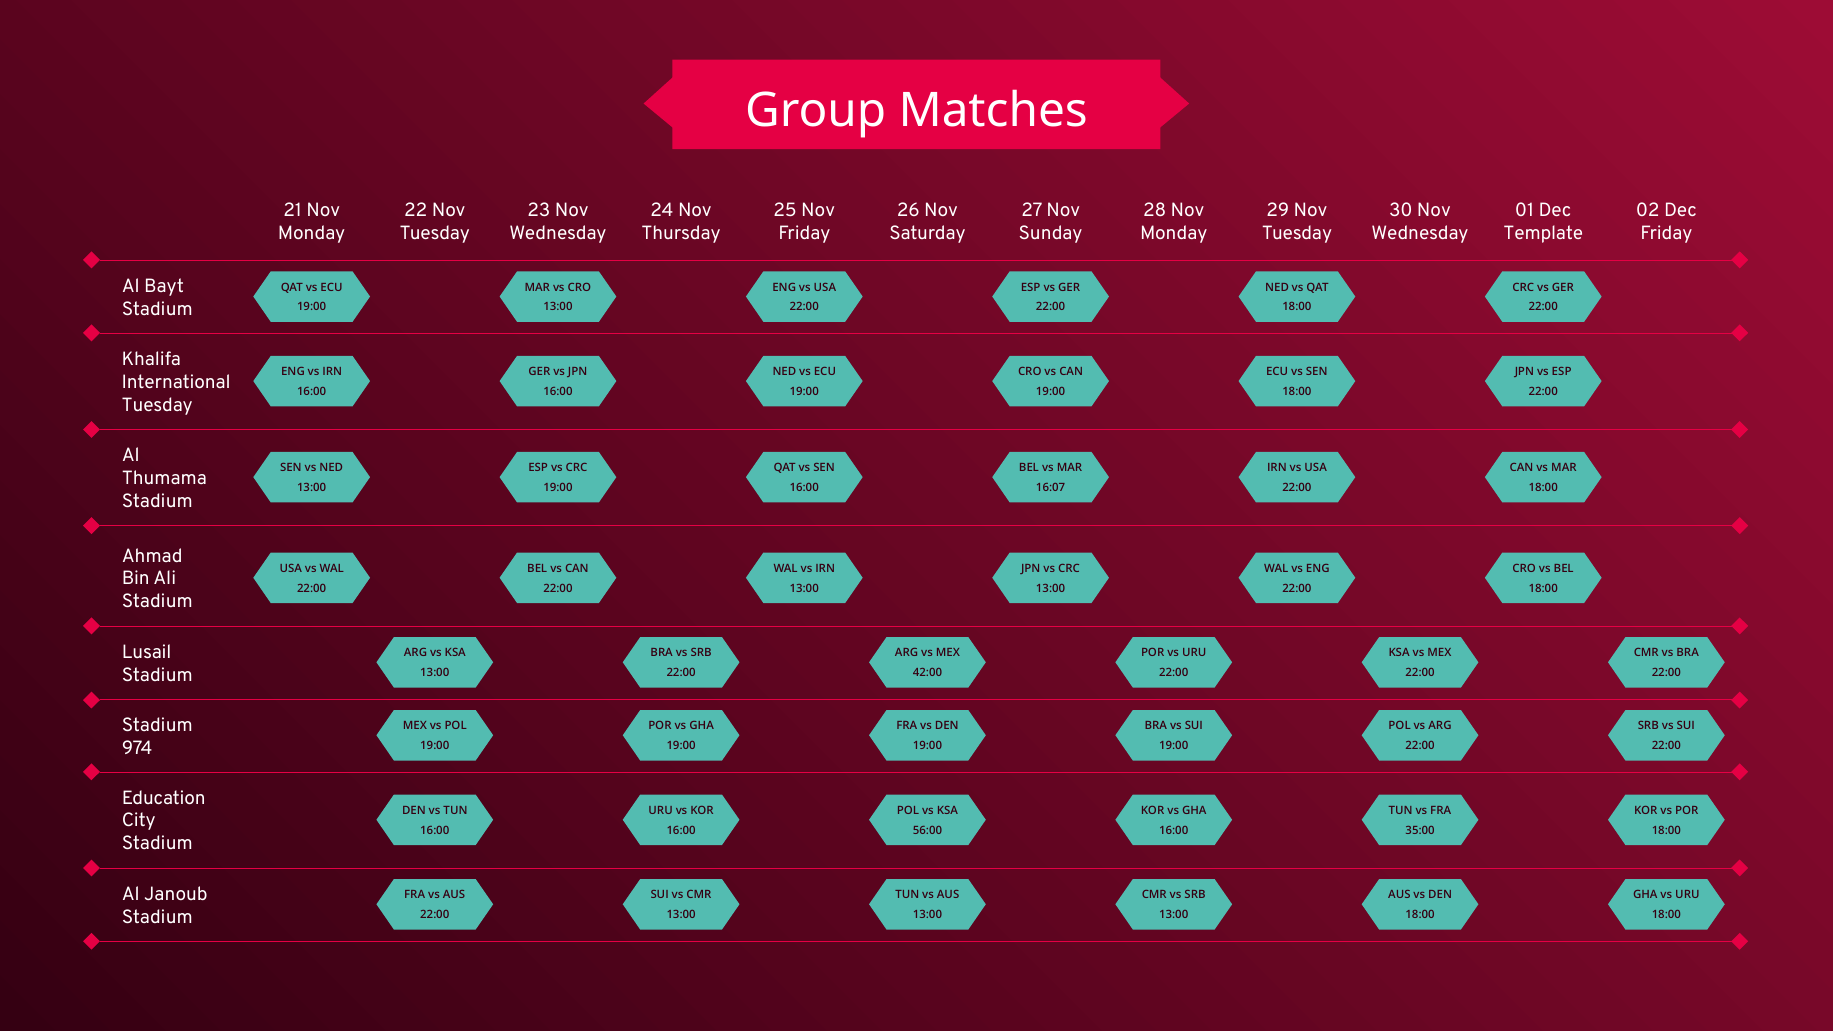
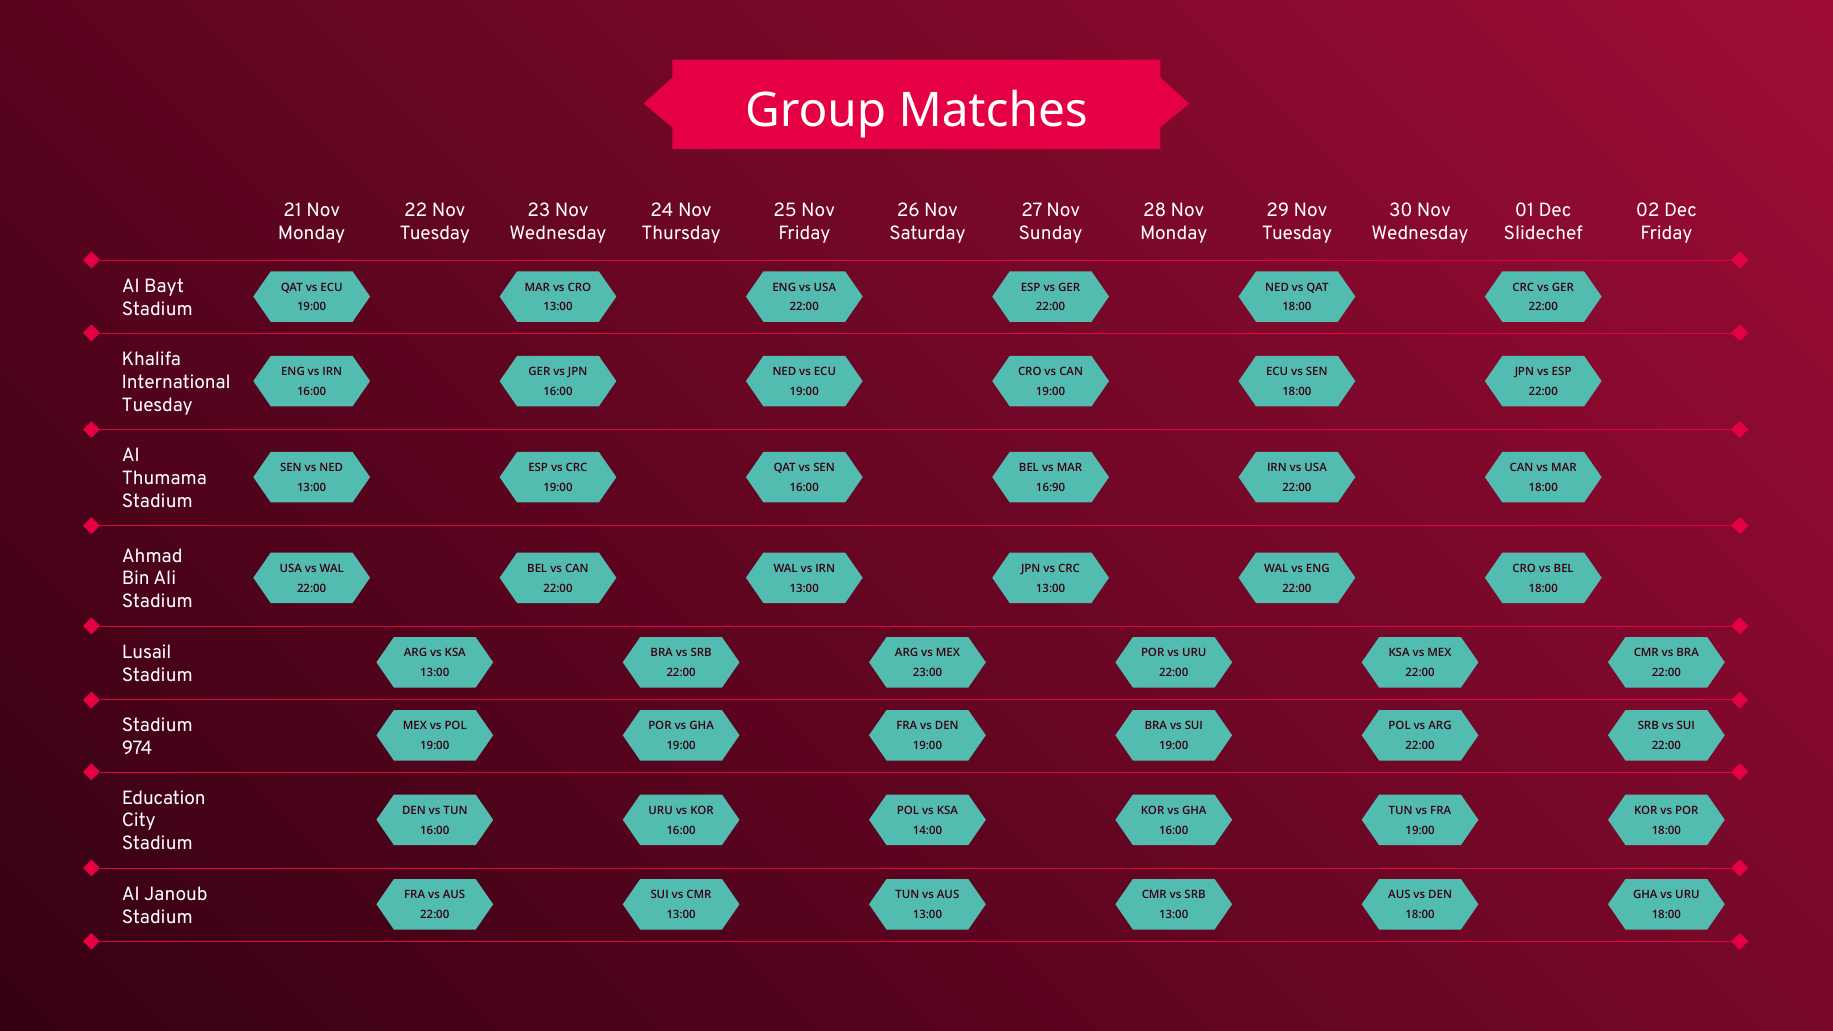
Template: Template -> Slidechef
16:07: 16:07 -> 16:90
42:00: 42:00 -> 23:00
56:00: 56:00 -> 14:00
35:00 at (1420, 830): 35:00 -> 19:00
